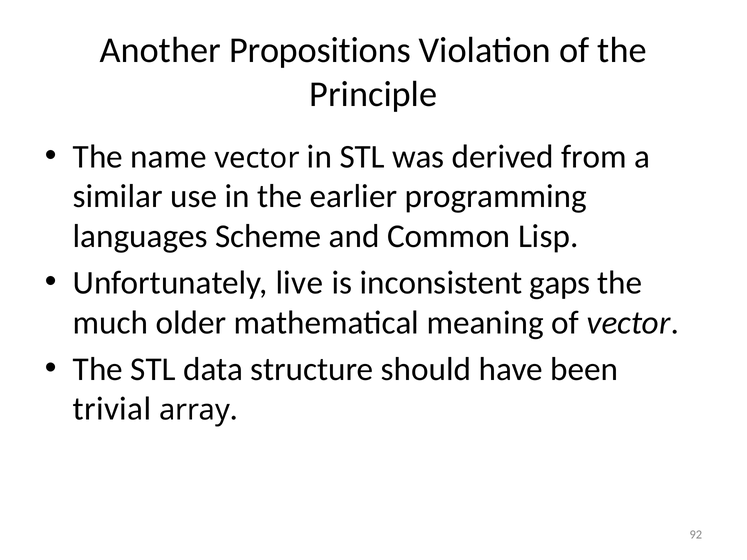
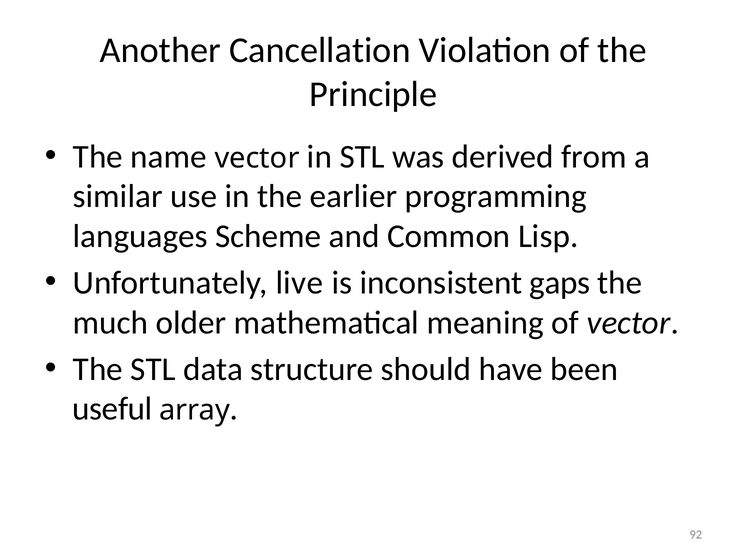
Propositions: Propositions -> Cancellation
trivial: trivial -> useful
